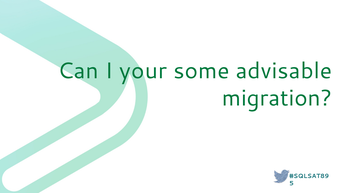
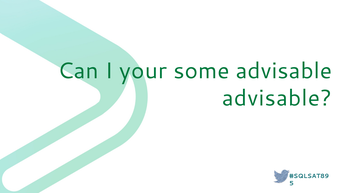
migration at (277, 98): migration -> advisable
